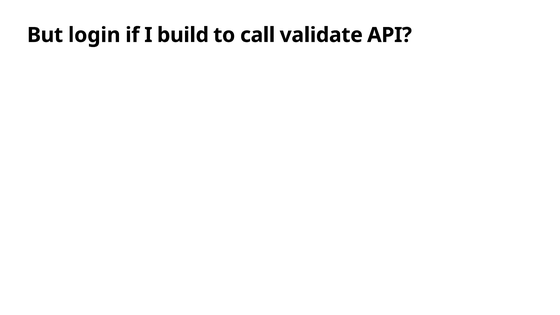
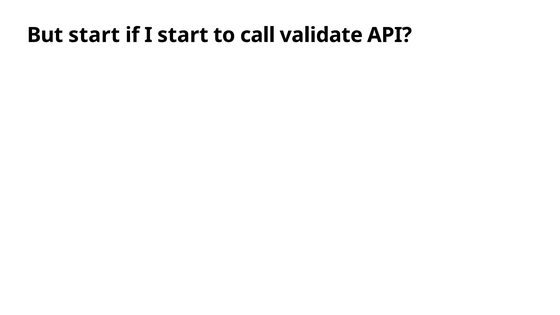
But login: login -> start
I build: build -> start
